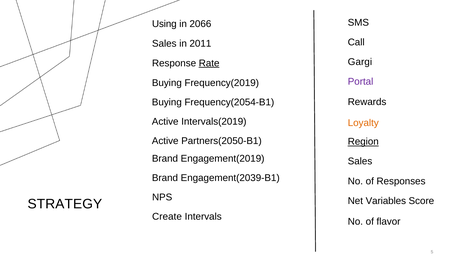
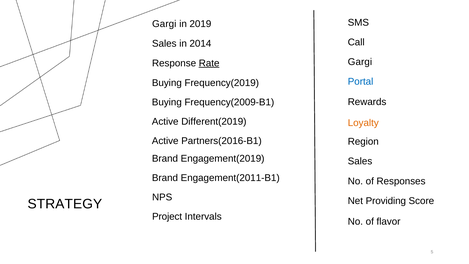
Using at (164, 24): Using -> Gargi
2066: 2066 -> 2019
2011: 2011 -> 2014
Portal colour: purple -> blue
Frequency(2054-B1: Frequency(2054-B1 -> Frequency(2009-B1
Intervals(2019: Intervals(2019 -> Different(2019
Partners(2050-B1: Partners(2050-B1 -> Partners(2016-B1
Region underline: present -> none
Engagement(2039-B1: Engagement(2039-B1 -> Engagement(2011-B1
Variables: Variables -> Providing
Create: Create -> Project
